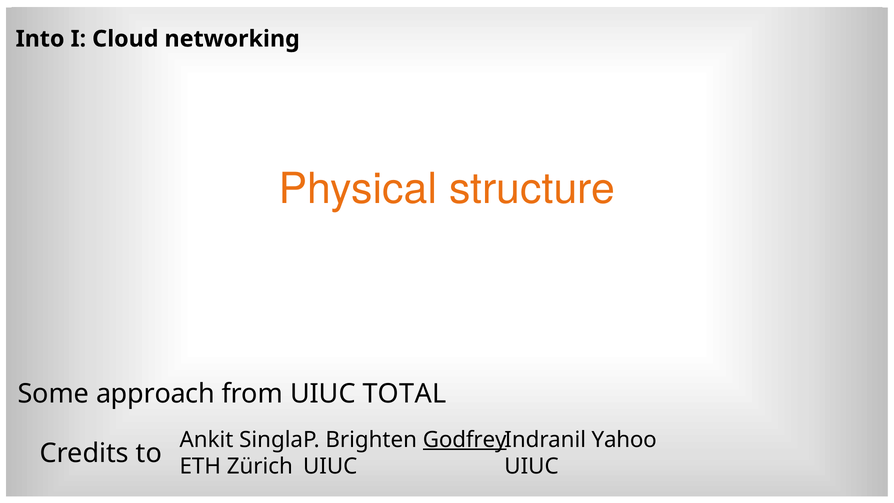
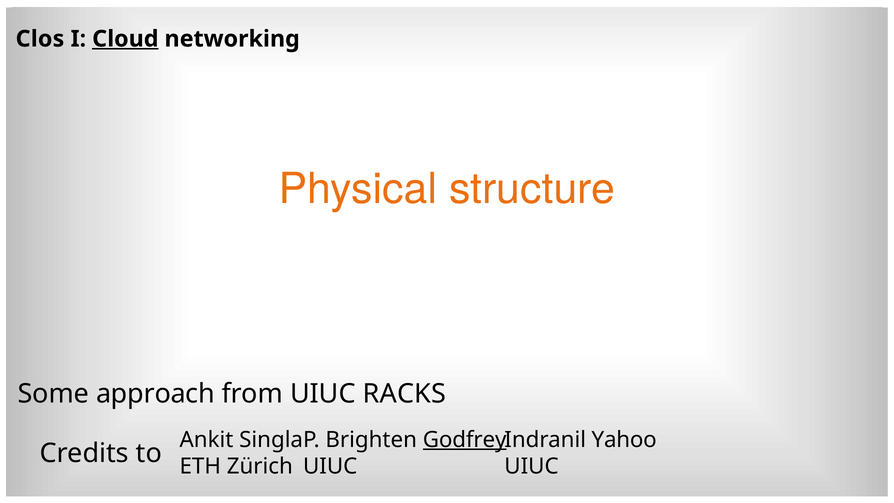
Into: Into -> Clos
Cloud underline: none -> present
TOTAL: TOTAL -> RACKS
